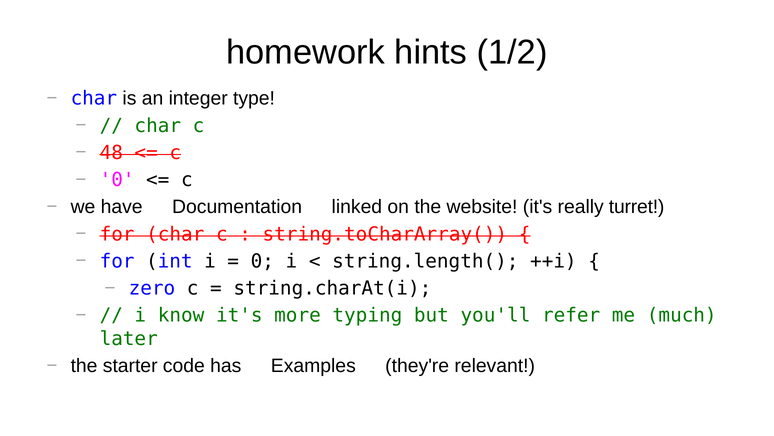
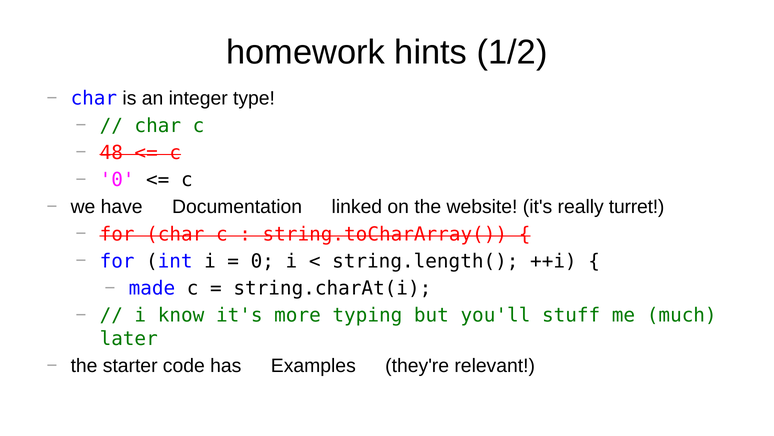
zero: zero -> made
refer: refer -> stuff
